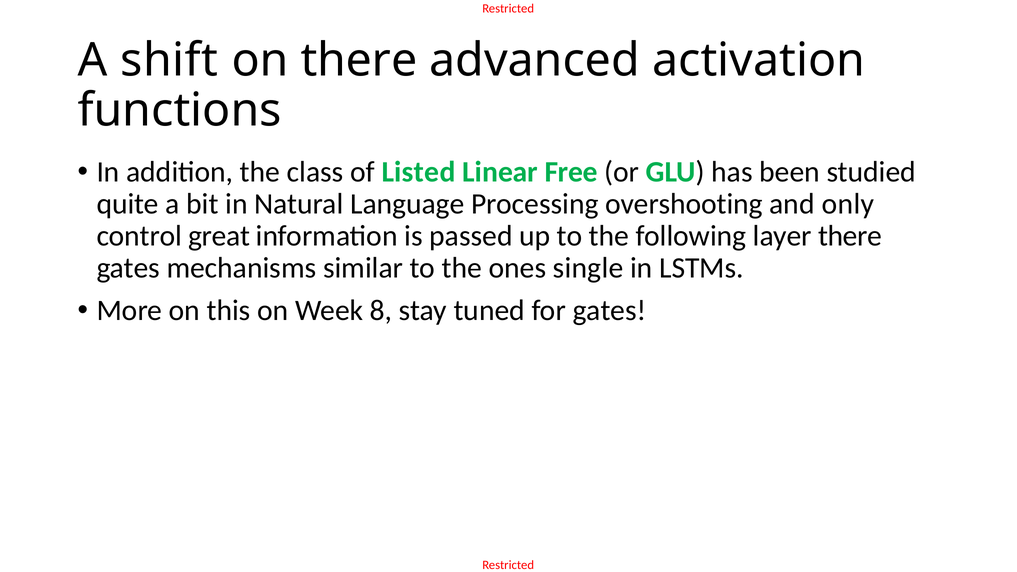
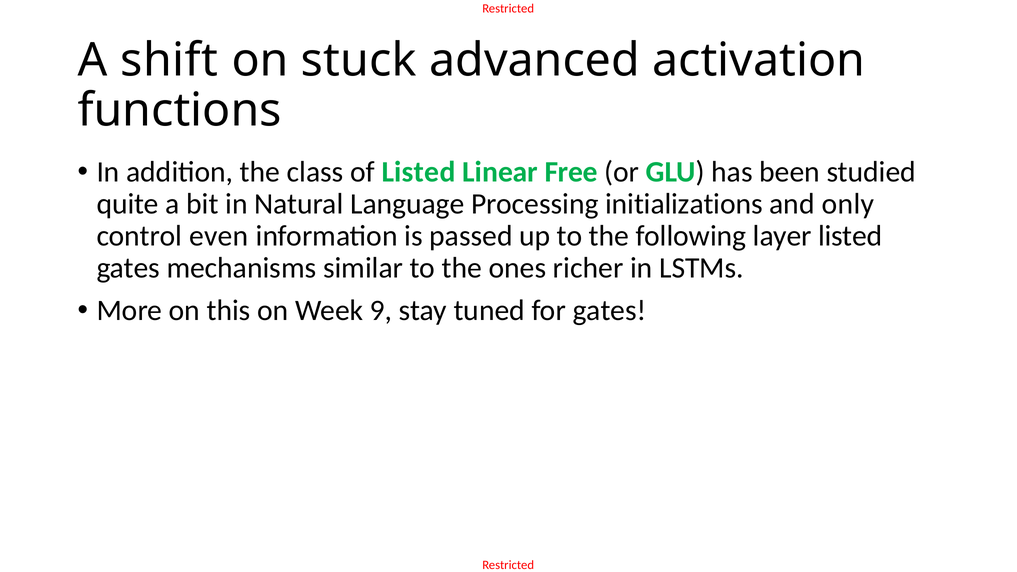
on there: there -> stuck
overshooting: overshooting -> initializations
great: great -> even
layer there: there -> listed
single: single -> richer
8: 8 -> 9
